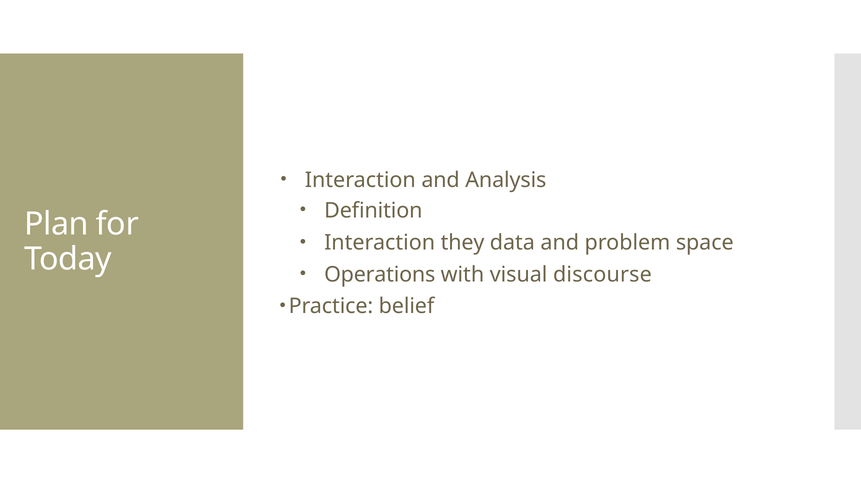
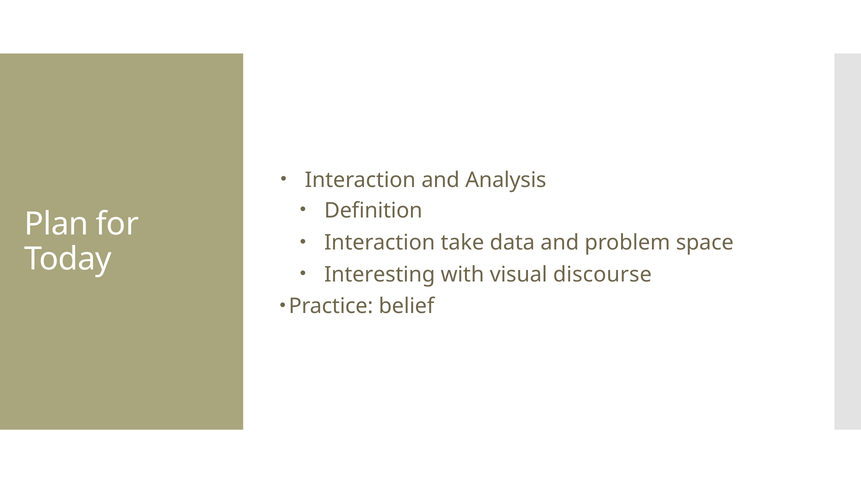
they: they -> take
Operations: Operations -> Interesting
